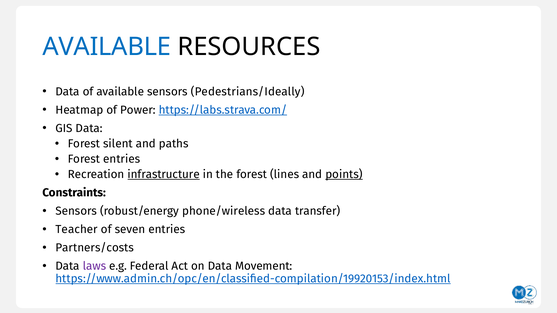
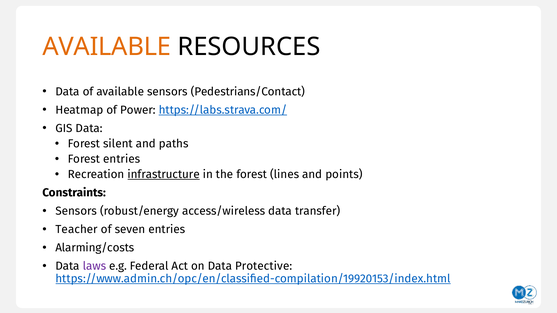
AVAILABLE at (107, 47) colour: blue -> orange
Pedestrians/Ideally: Pedestrians/Ideally -> Pedestrians/Contact
points underline: present -> none
phone/wireless: phone/wireless -> access/wireless
Partners/costs: Partners/costs -> Alarming/costs
Movement: Movement -> Protective
